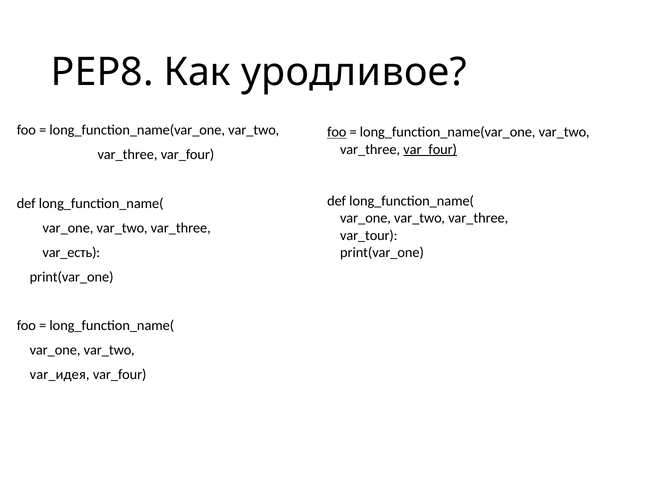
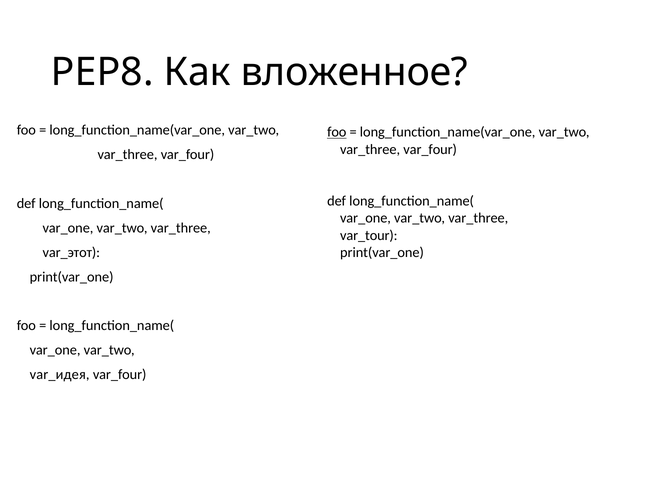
уродливое: уродливое -> вложенное
var_four at (430, 149) underline: present -> none
var_есть: var_есть -> var_этот
